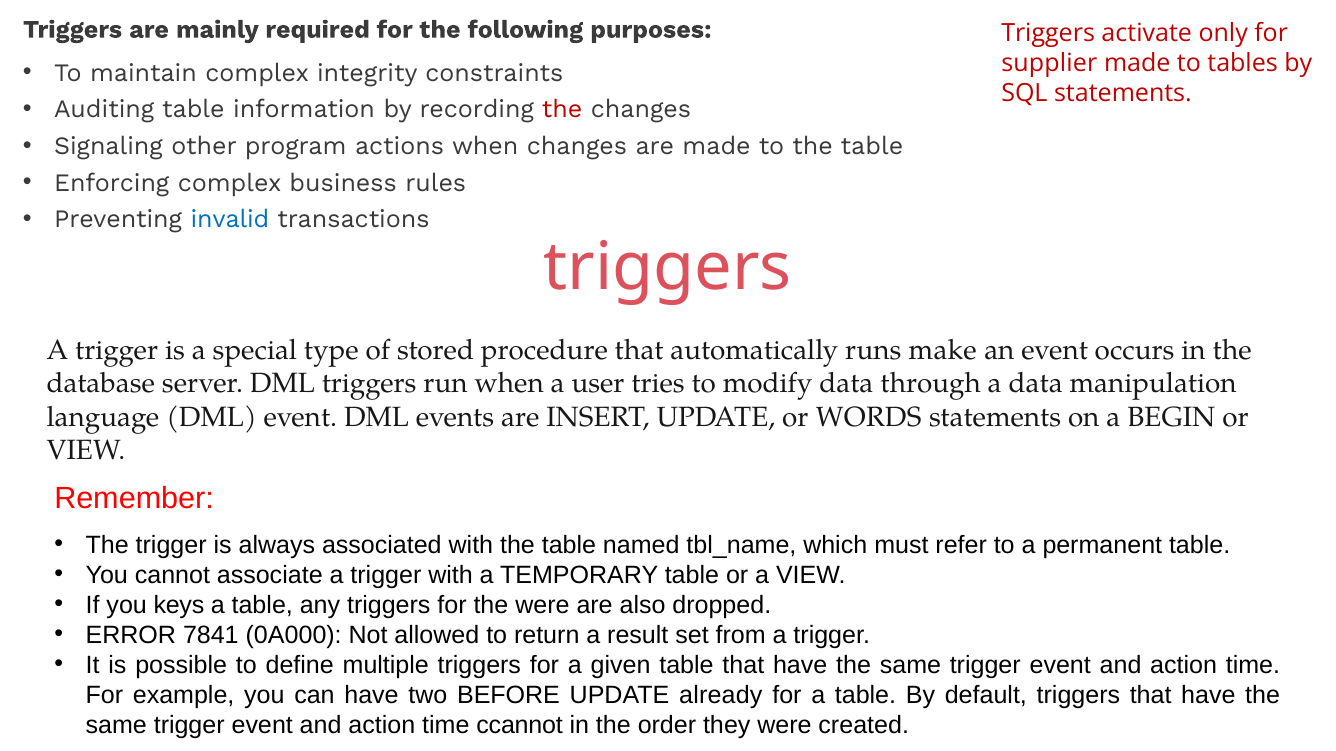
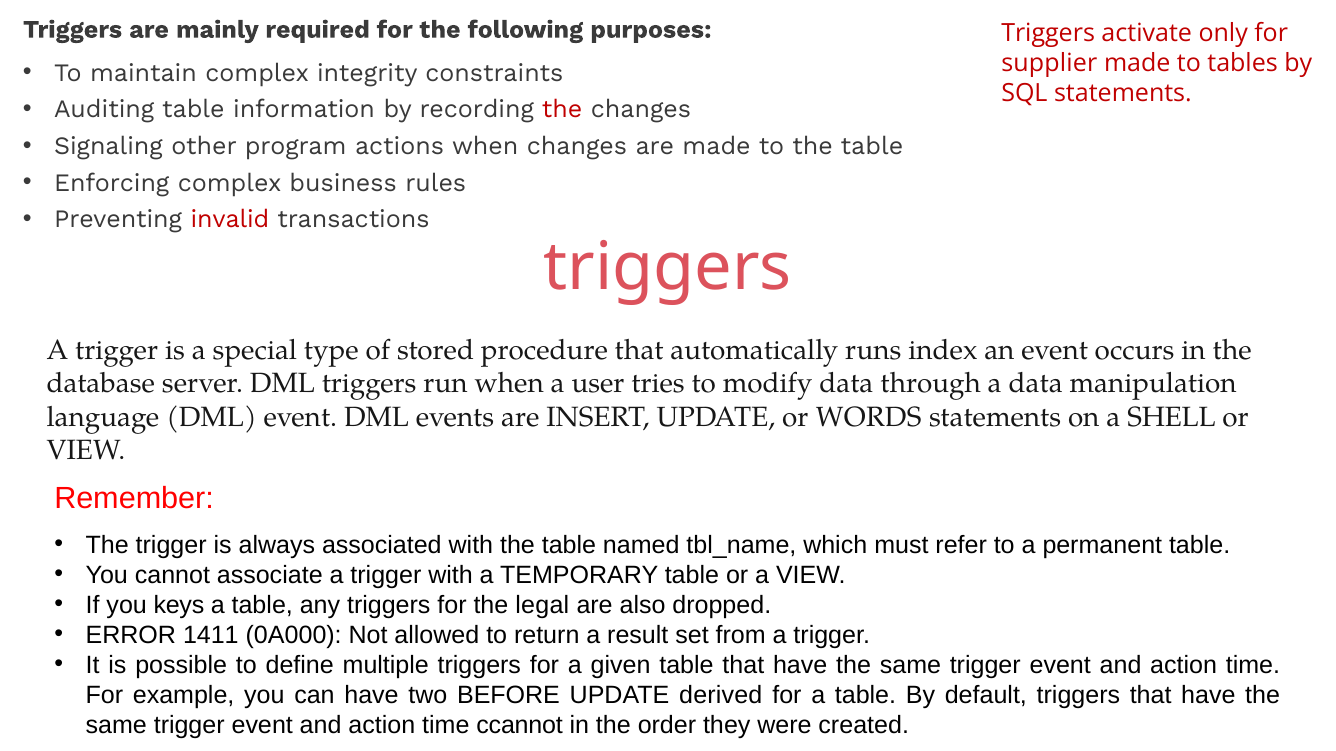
invalid colour: blue -> red
make: make -> index
BEGIN: BEGIN -> SHELL
the were: were -> legal
7841: 7841 -> 1411
already: already -> derived
